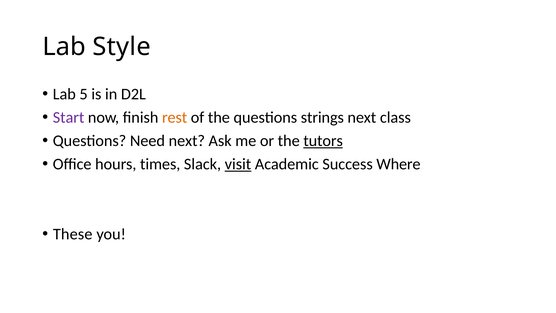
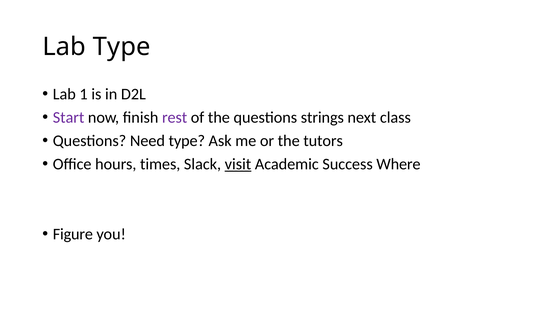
Lab Style: Style -> Type
5: 5 -> 1
rest colour: orange -> purple
Need next: next -> type
tutors underline: present -> none
These: These -> Figure
